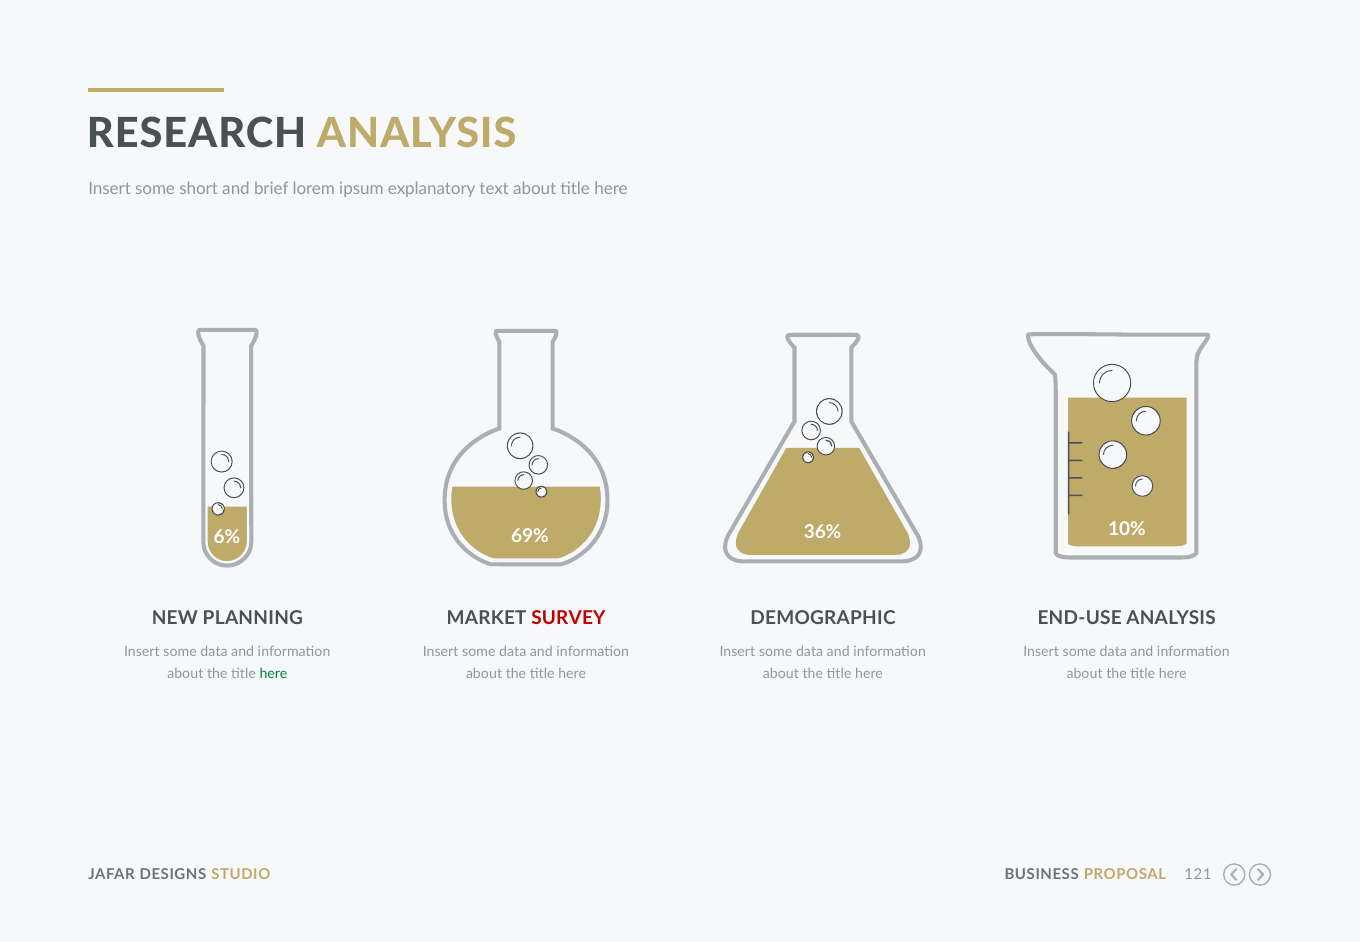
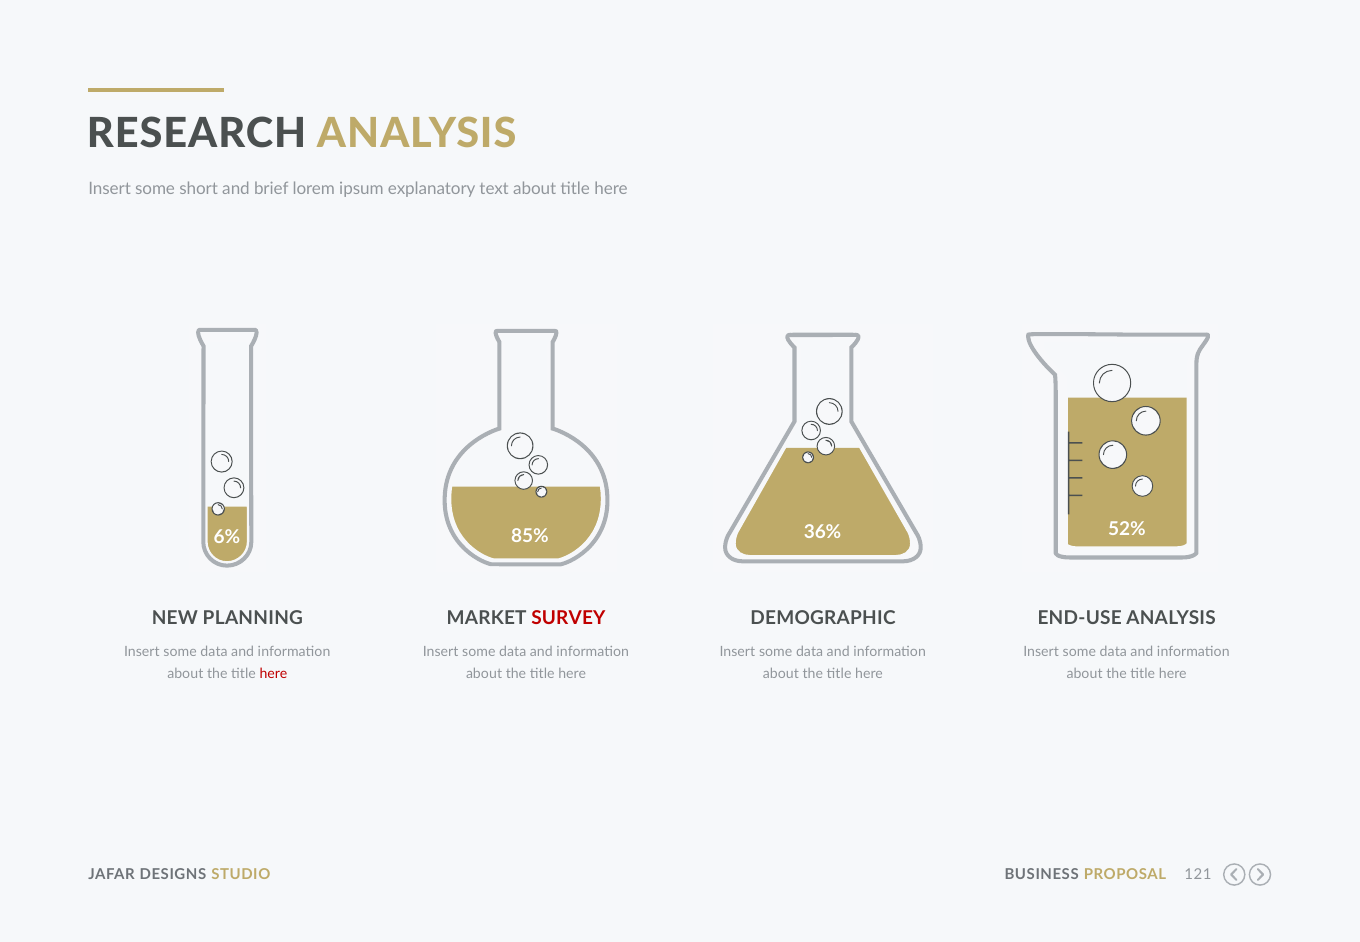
69%: 69% -> 85%
10%: 10% -> 52%
here at (273, 673) colour: green -> red
